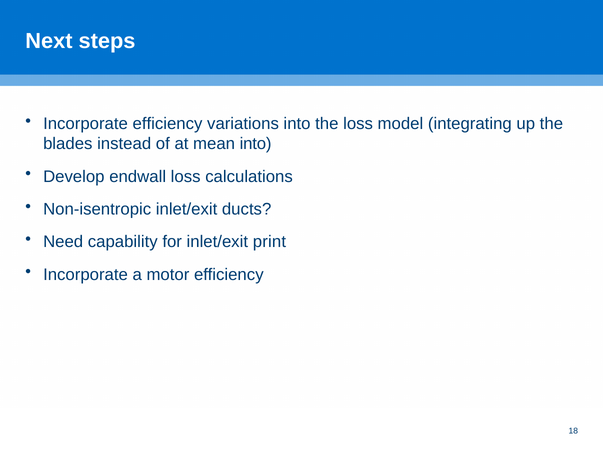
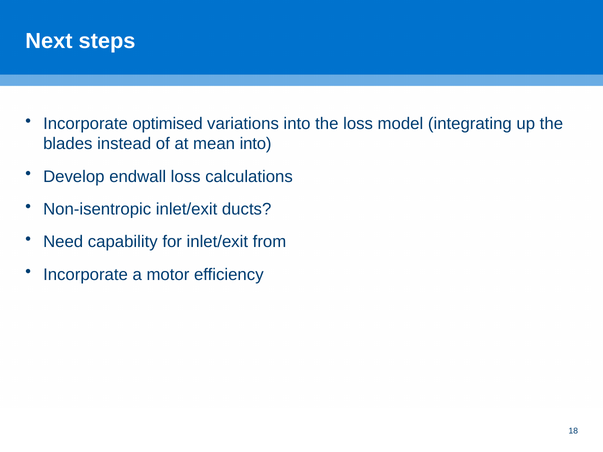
Incorporate efficiency: efficiency -> optimised
print: print -> from
